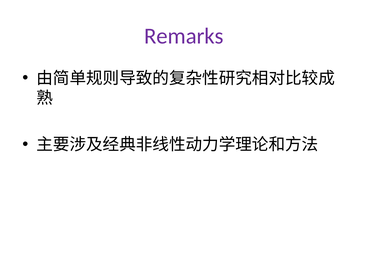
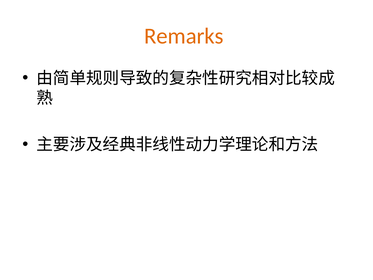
Remarks colour: purple -> orange
